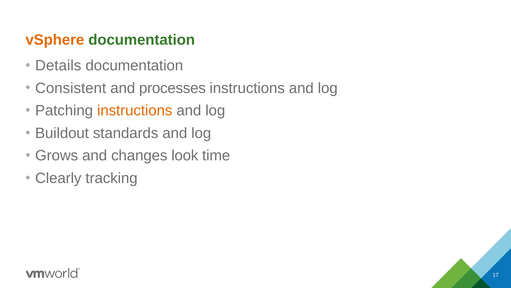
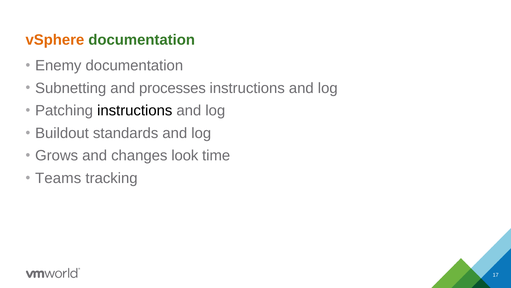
Details: Details -> Enemy
Consistent: Consistent -> Subnetting
instructions at (135, 110) colour: orange -> black
Clearly: Clearly -> Teams
